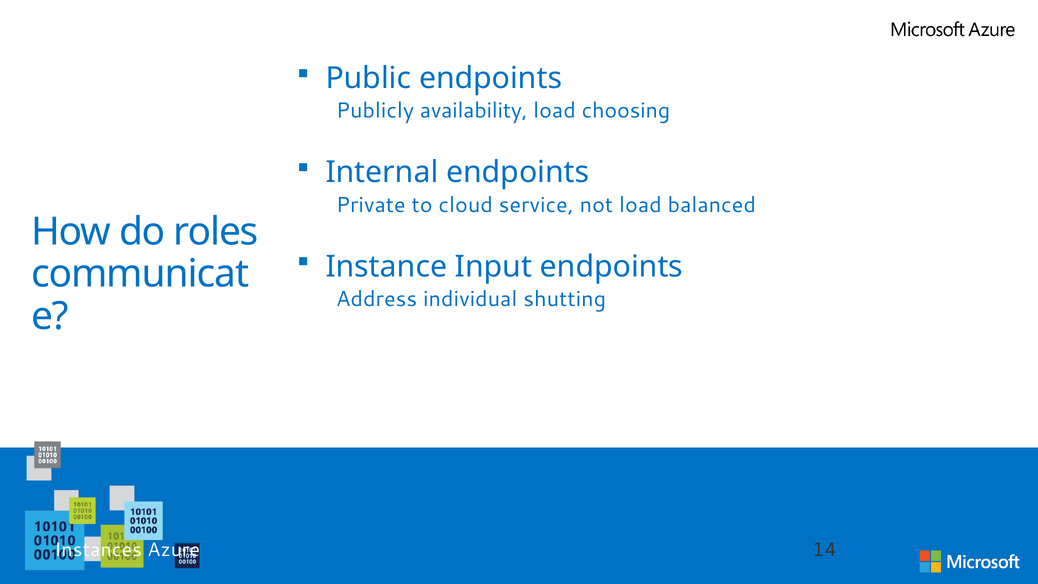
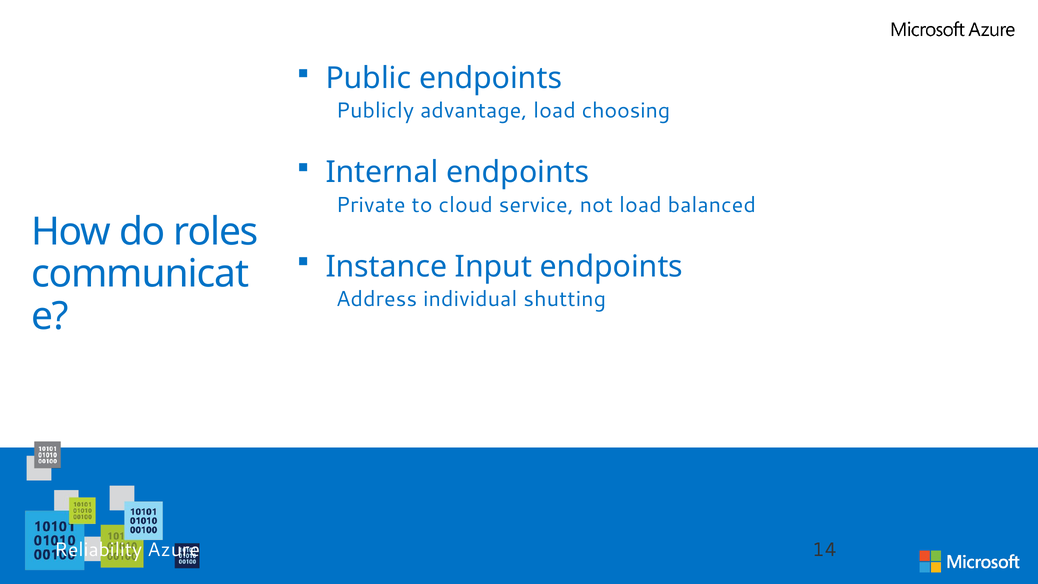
availability: availability -> advantage
Instances: Instances -> Reliability
